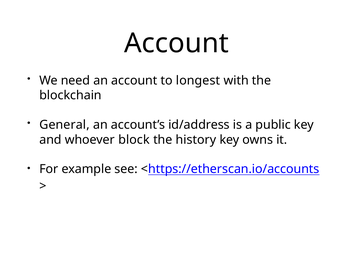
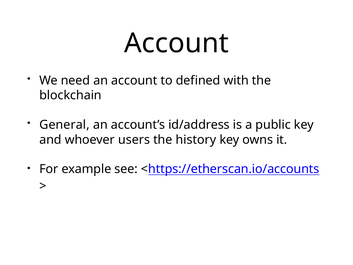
longest: longest -> defined
block: block -> users
